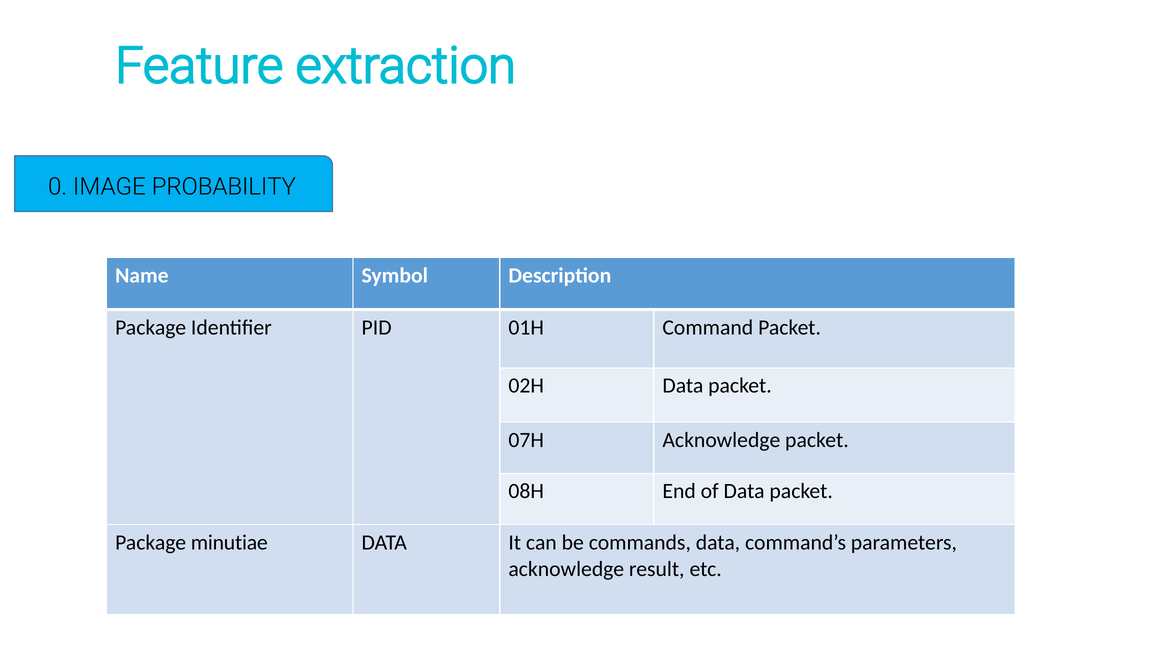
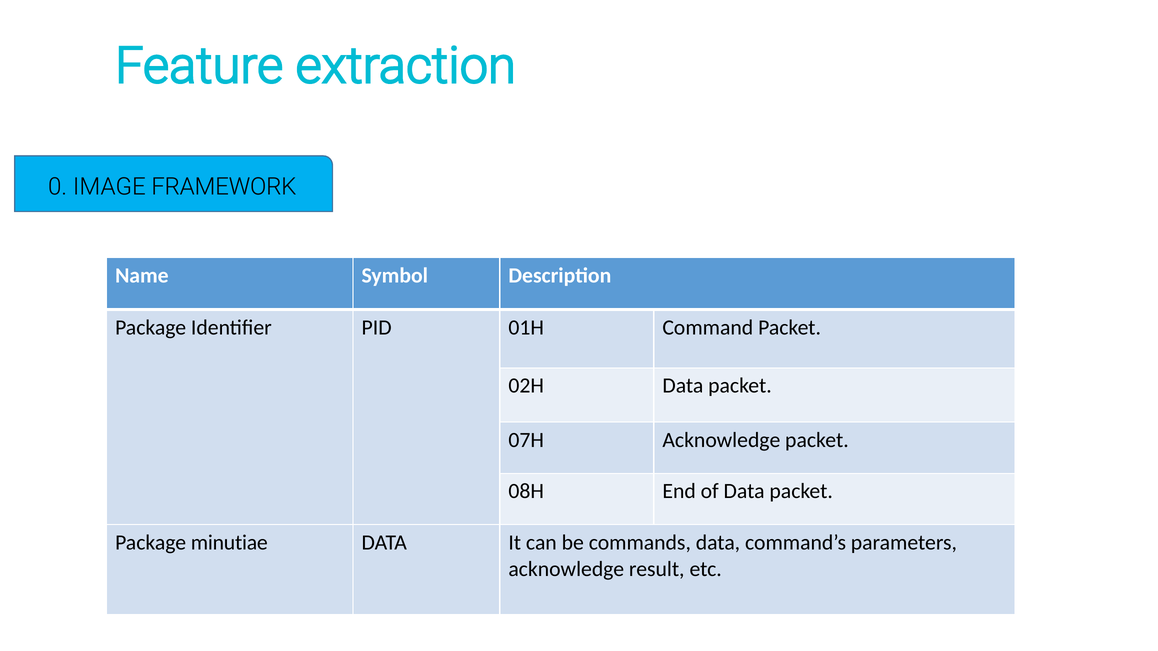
PROBABILITY: PROBABILITY -> FRAMEWORK
